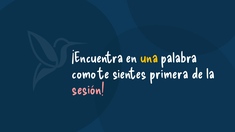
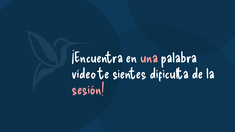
una colour: yellow -> pink
como: como -> vídeo
primera: primera -> dificulta
